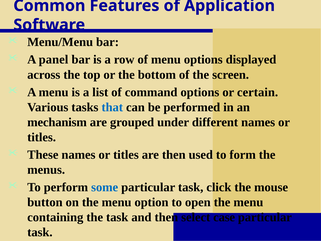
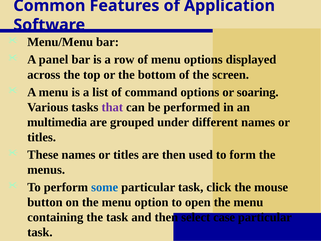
certain: certain -> soaring
that colour: blue -> purple
mechanism: mechanism -> multimedia
